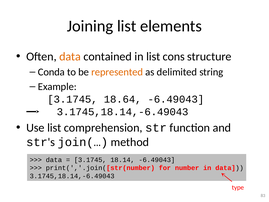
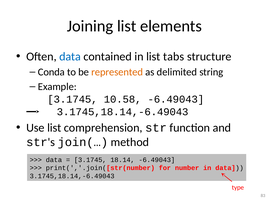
data at (70, 56) colour: orange -> blue
cons: cons -> tabs
18.64: 18.64 -> 10.58
